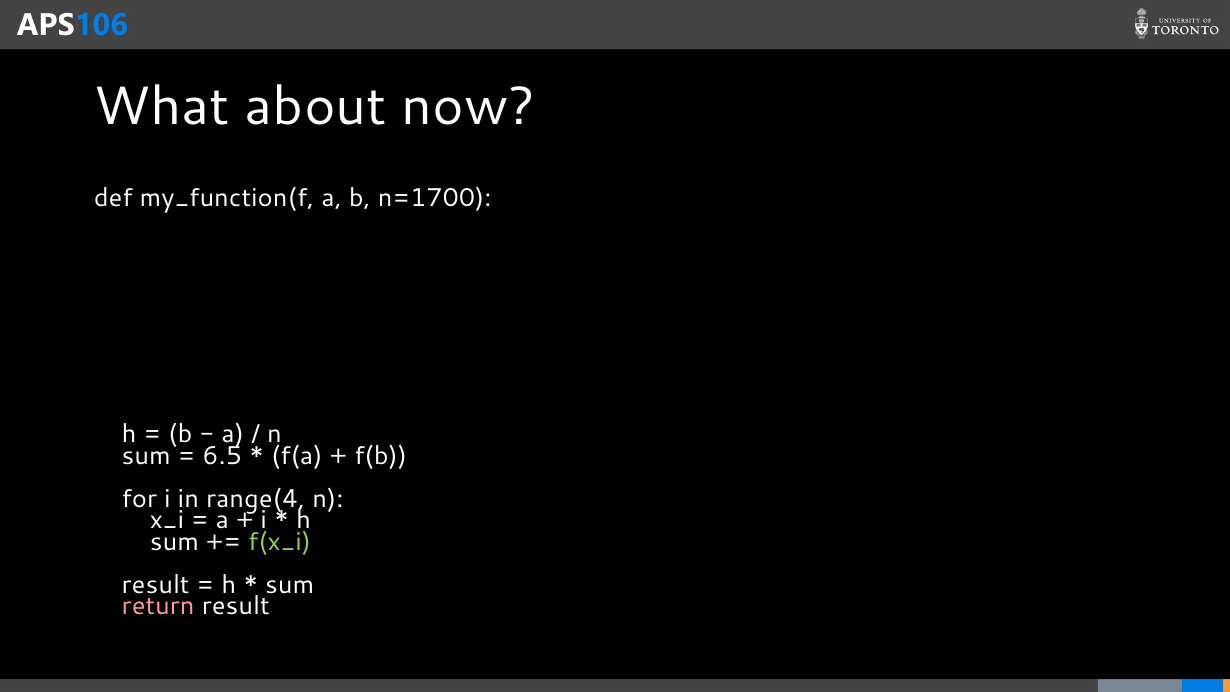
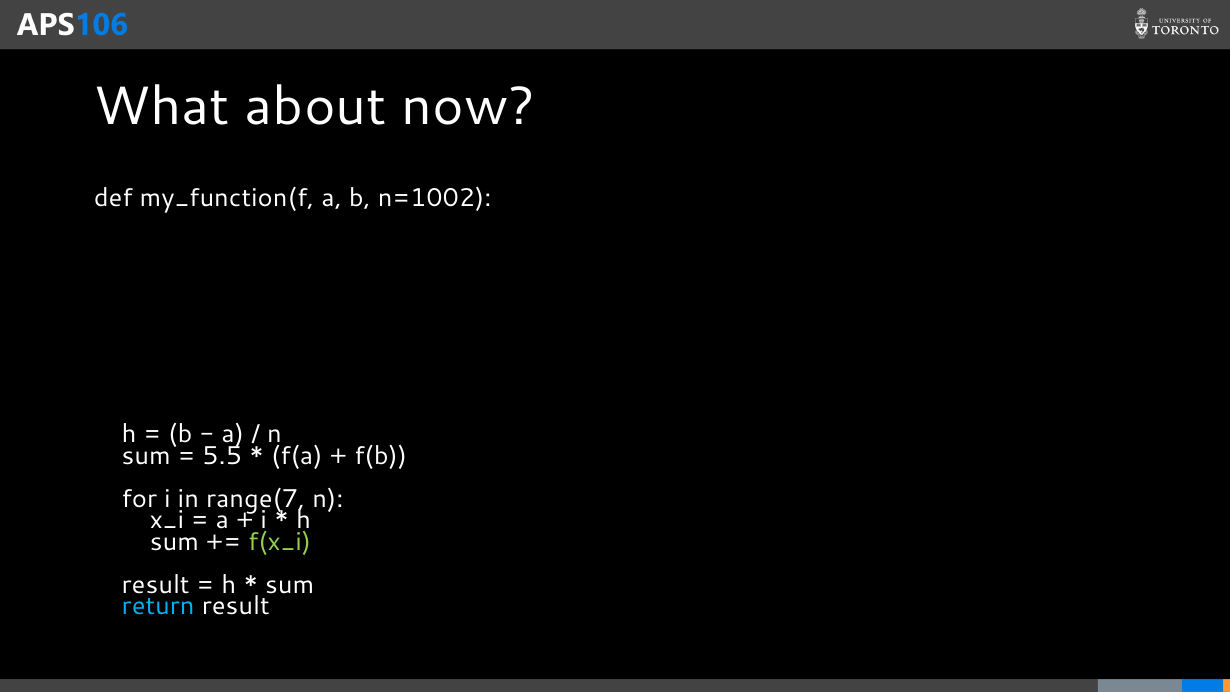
n=1700: n=1700 -> n=1002
6.5: 6.5 -> 5.5
range(4: range(4 -> range(7
return colour: pink -> light blue
